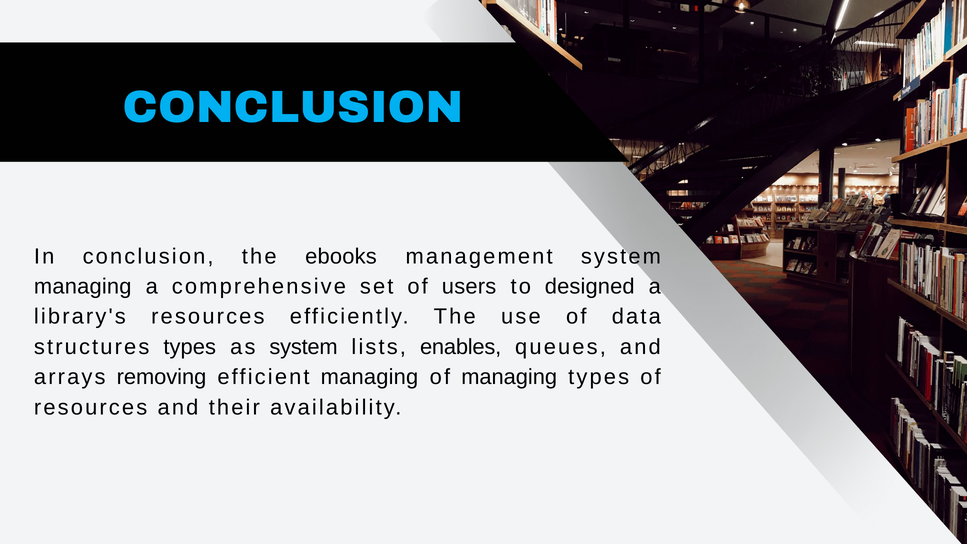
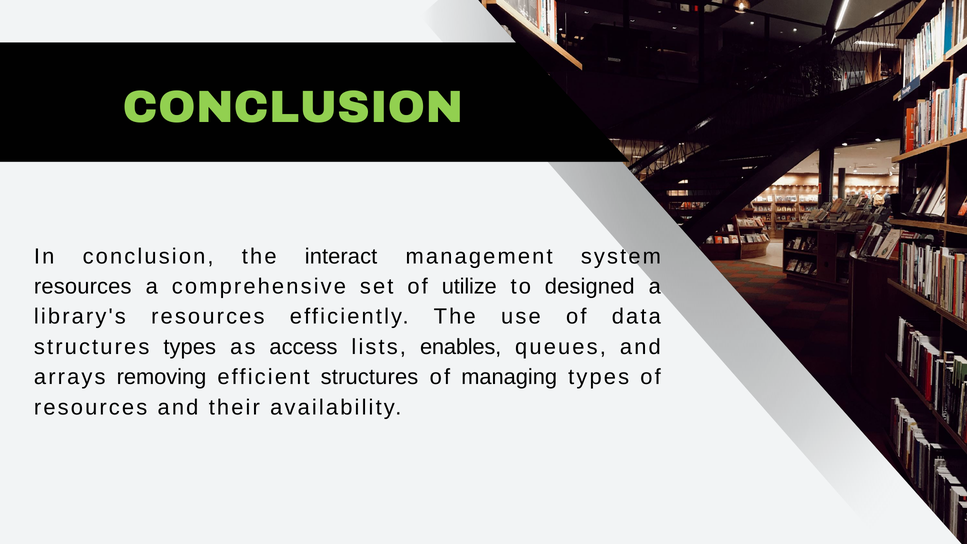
CONCLUSION at (293, 107) colour: light blue -> light green
ebooks: ebooks -> interact
managing at (83, 286): managing -> resources
users: users -> utilize
as system: system -> access
efficient managing: managing -> structures
